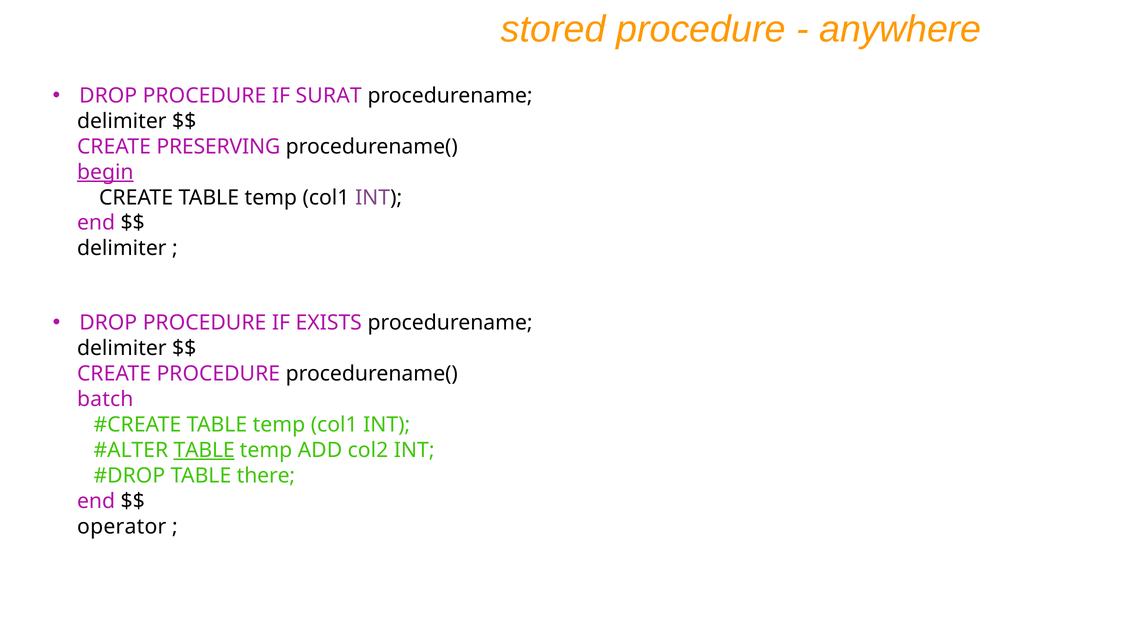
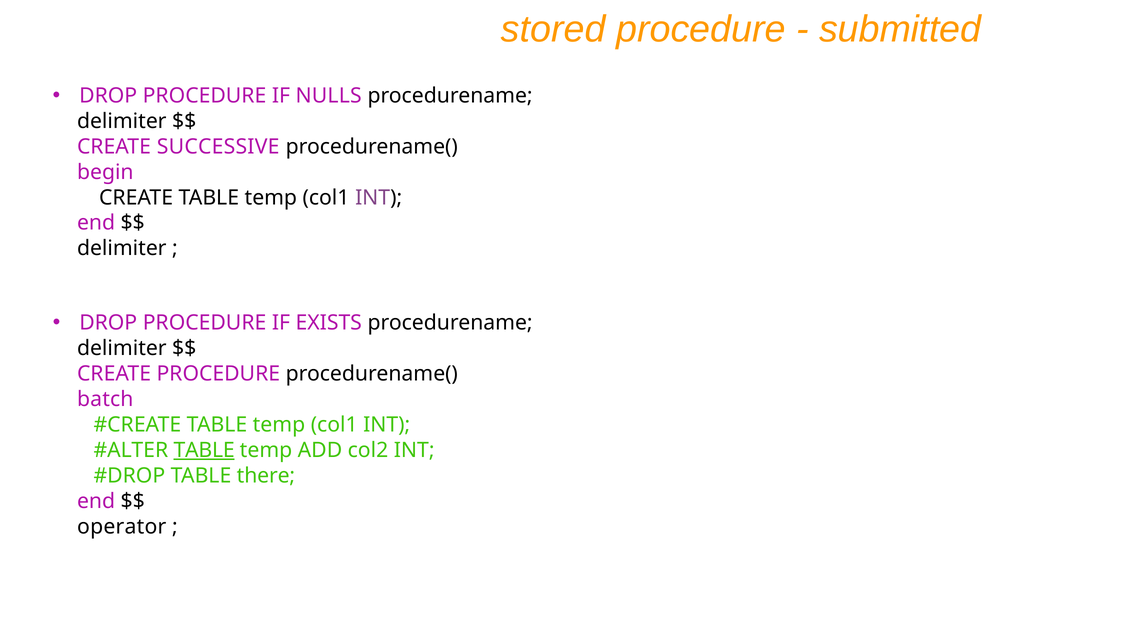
anywhere: anywhere -> submitted
SURAT: SURAT -> NULLS
PRESERVING: PRESERVING -> SUCCESSIVE
begin underline: present -> none
